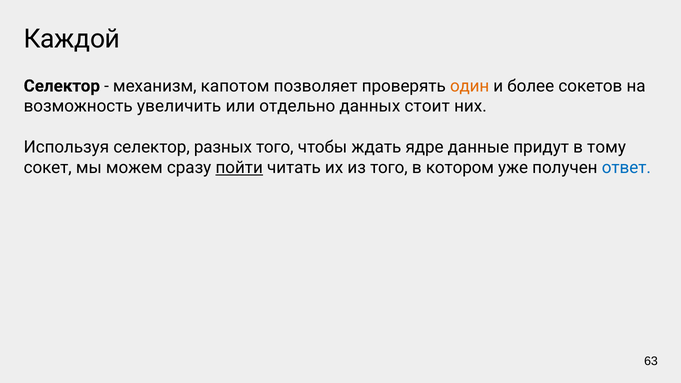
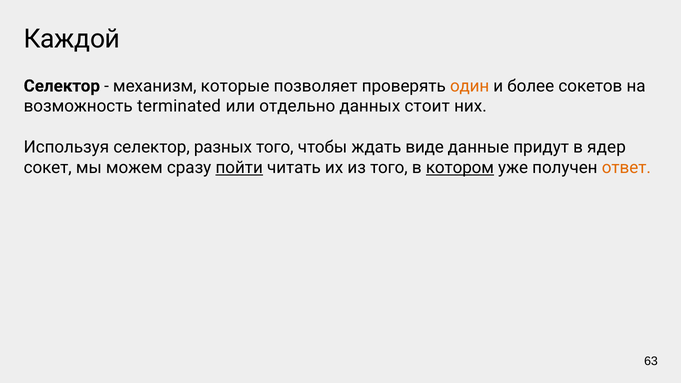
капотом: капотом -> которые
увеличить: увеличить -> terminated
ядре: ядре -> виде
тому: тому -> ядер
котором underline: none -> present
ответ colour: blue -> orange
